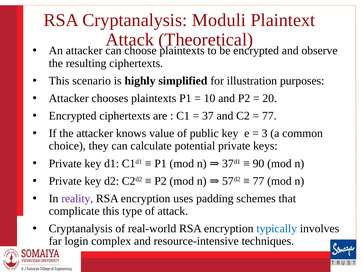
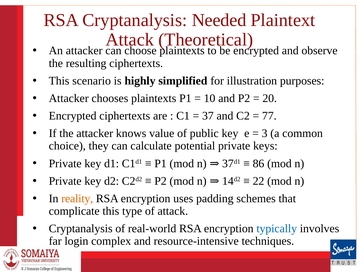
Moduli: Moduli -> Needed
90: 90 -> 86
57: 57 -> 14
77 at (258, 181): 77 -> 22
reality colour: purple -> orange
